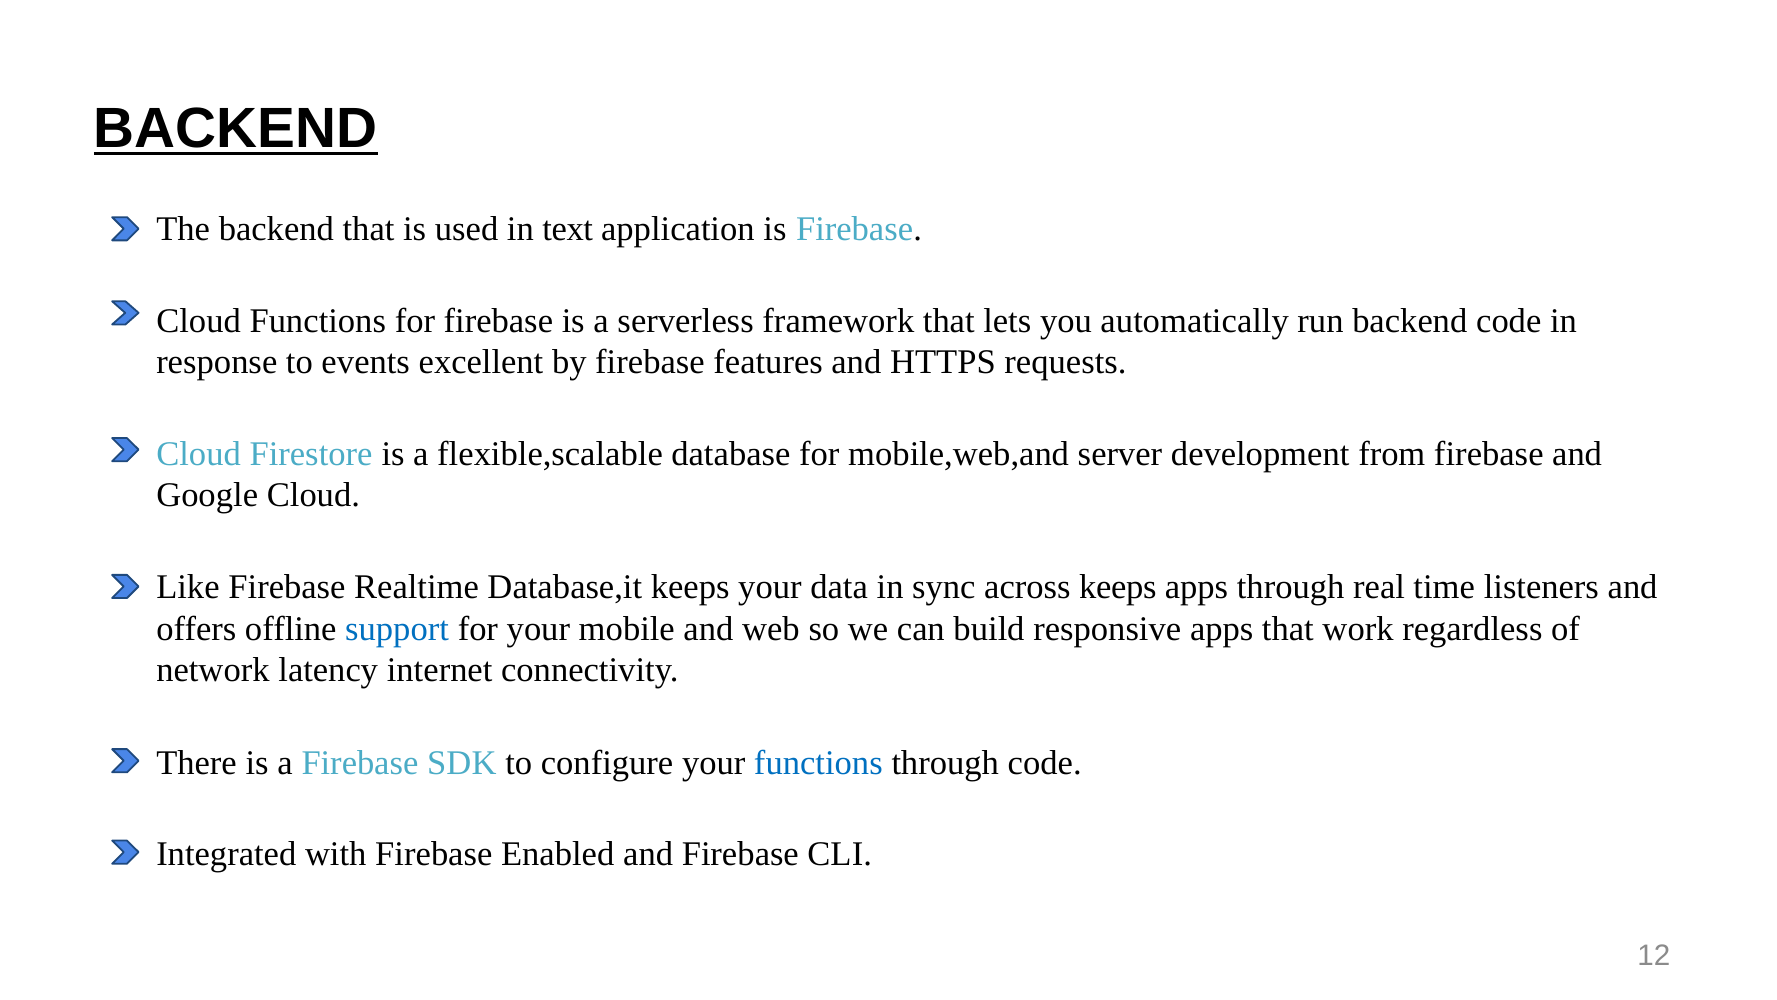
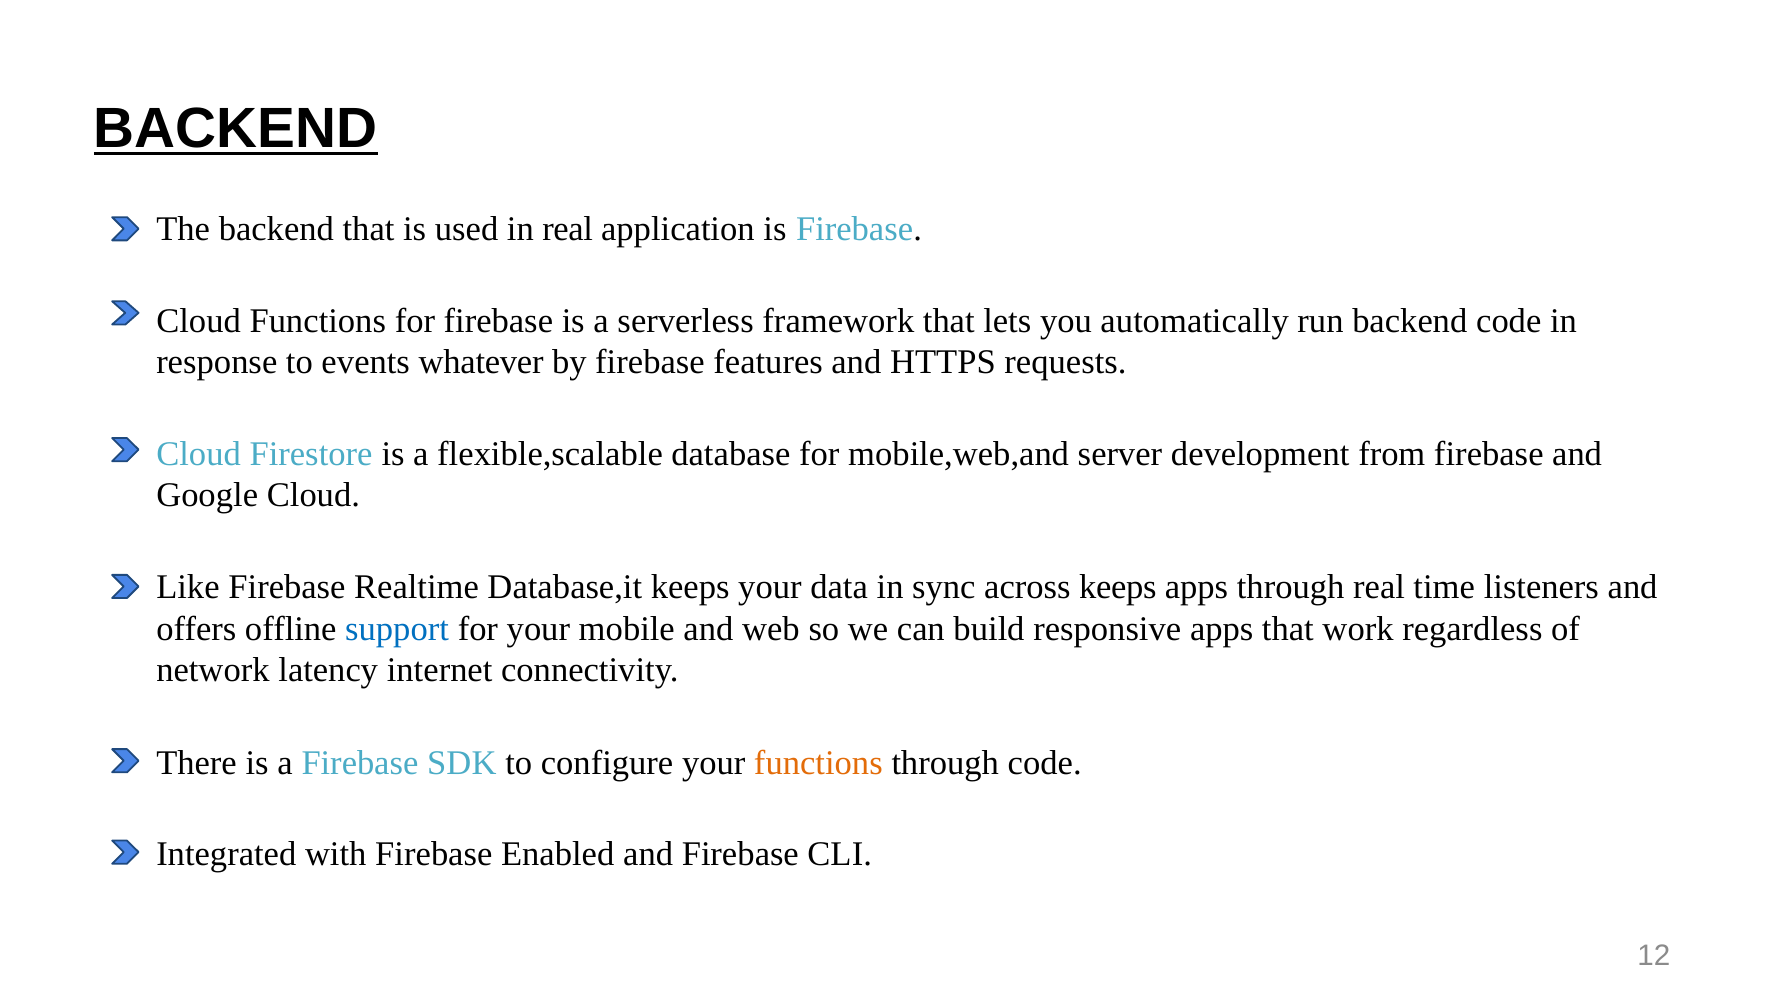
in text: text -> real
excellent: excellent -> whatever
functions at (818, 762) colour: blue -> orange
